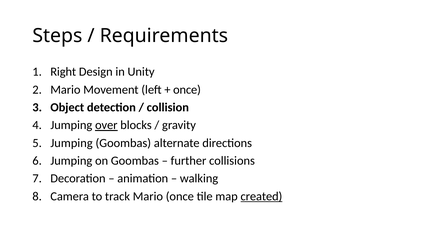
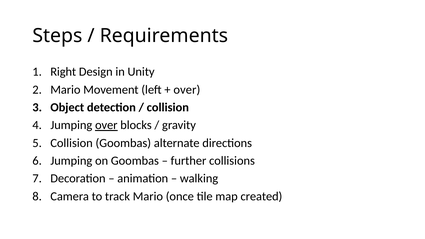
once at (187, 90): once -> over
Jumping at (72, 143): Jumping -> Collision
created underline: present -> none
